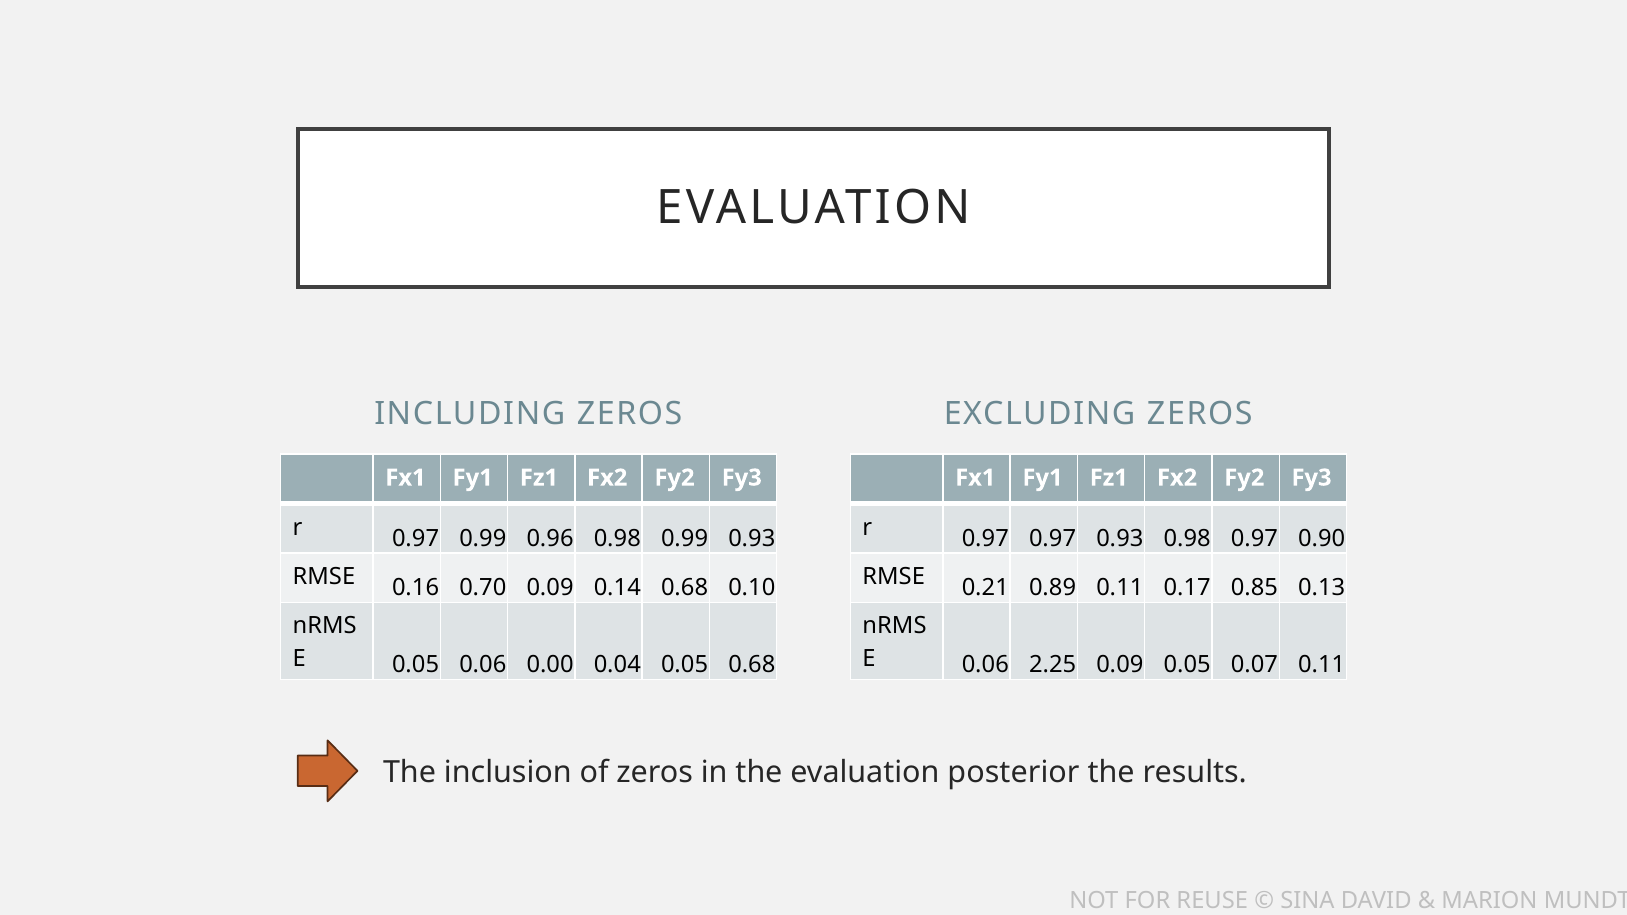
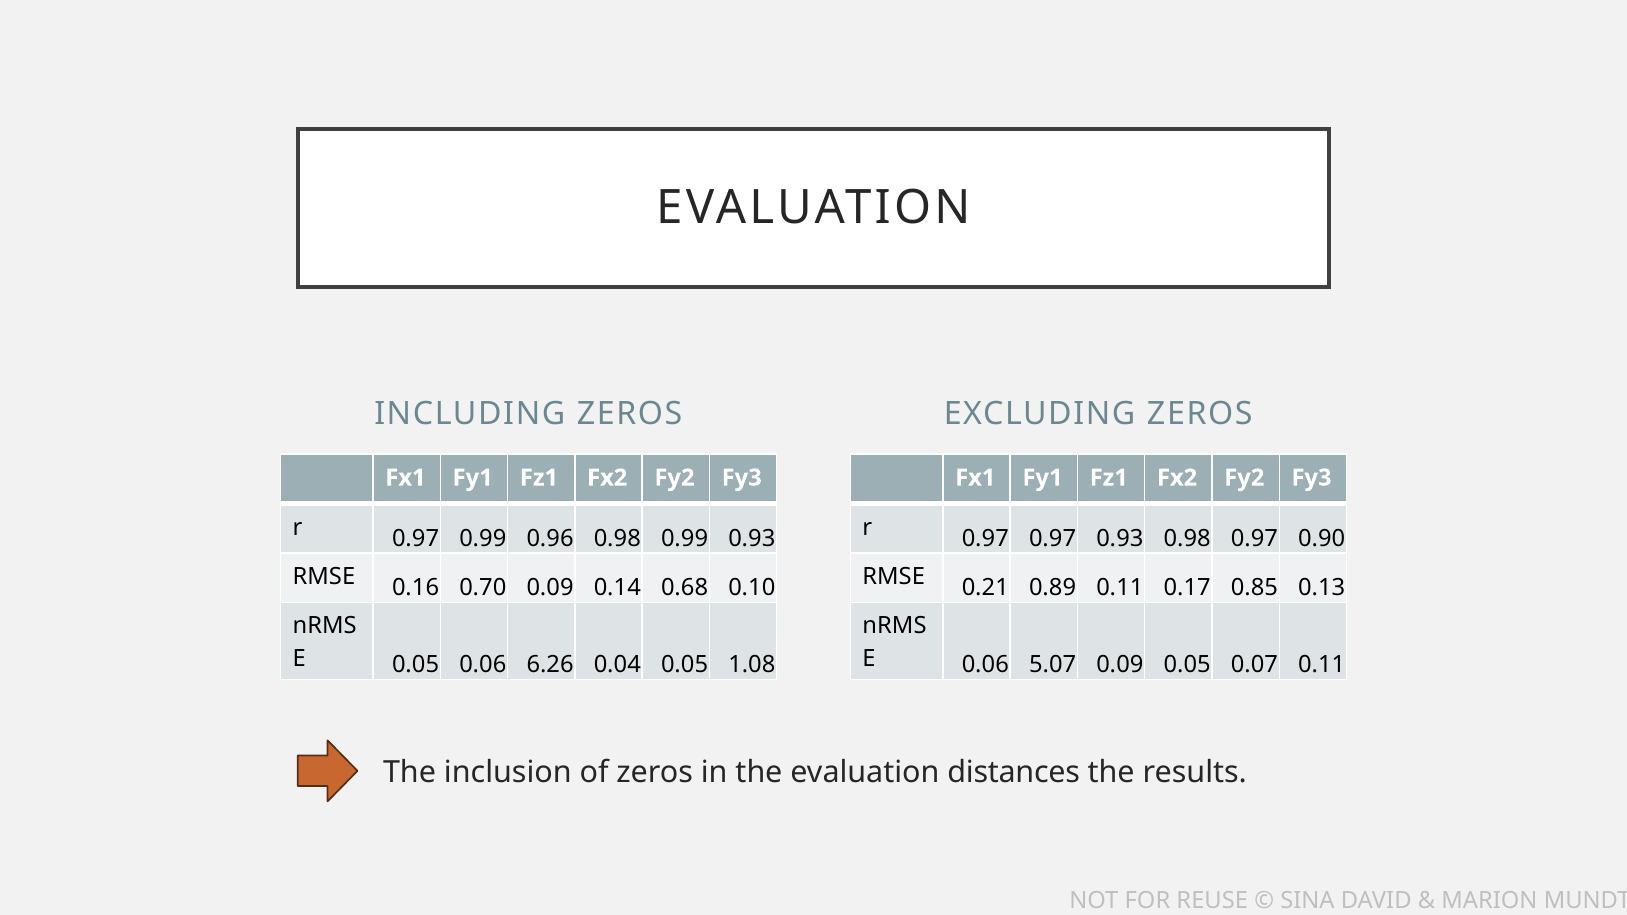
0.00: 0.00 -> 6.26
0.05 0.68: 0.68 -> 1.08
2.25: 2.25 -> 5.07
posterior: posterior -> distances
